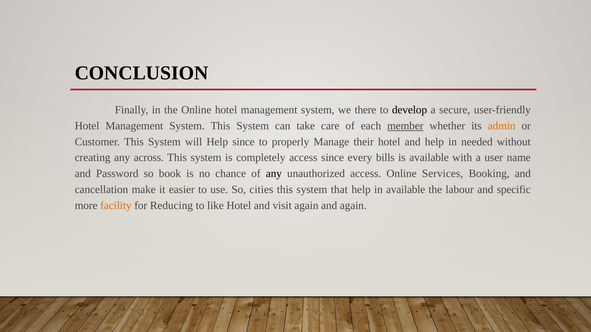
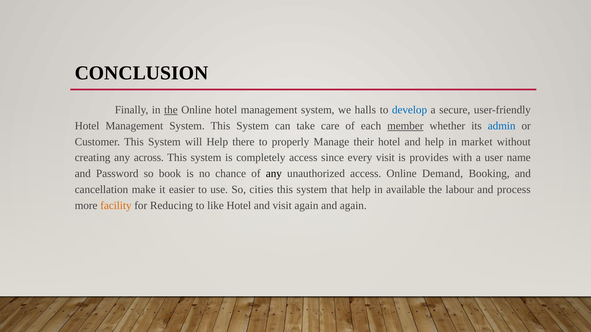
the at (171, 110) underline: none -> present
there: there -> halls
develop colour: black -> blue
admin colour: orange -> blue
Help since: since -> there
needed: needed -> market
every bills: bills -> visit
is available: available -> provides
Services: Services -> Demand
specific: specific -> process
